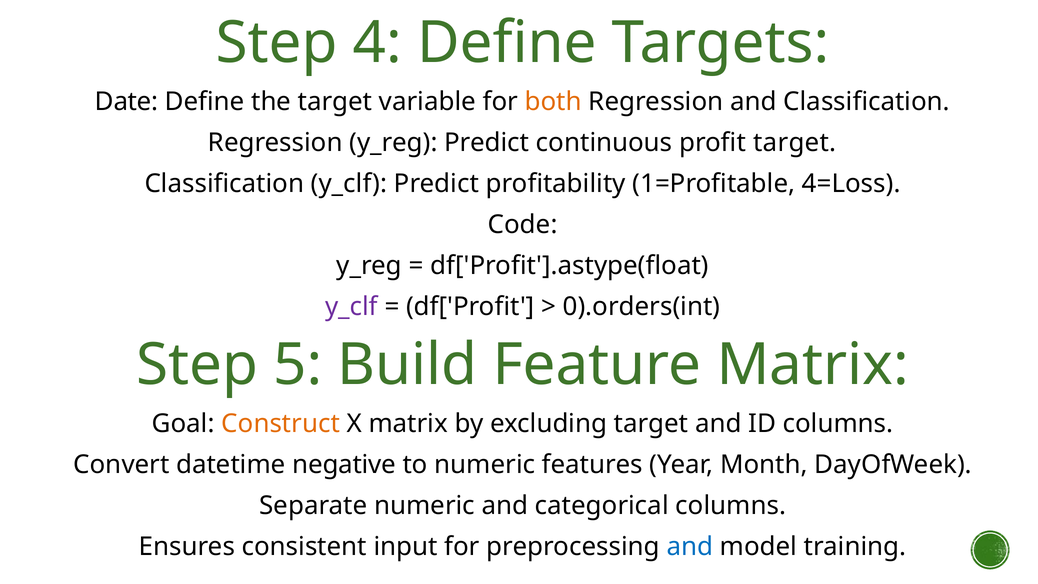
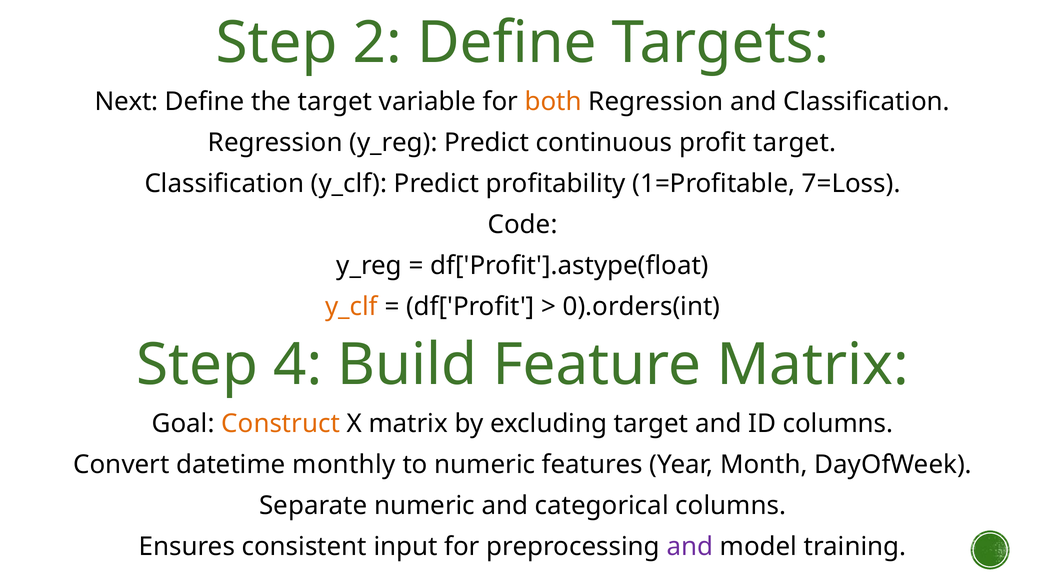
4: 4 -> 2
Date: Date -> Next
4=Loss: 4=Loss -> 7=Loss
y_clf at (351, 307) colour: purple -> orange
5: 5 -> 4
negative: negative -> monthly
and at (690, 546) colour: blue -> purple
